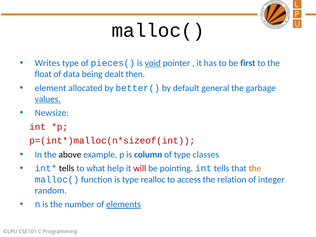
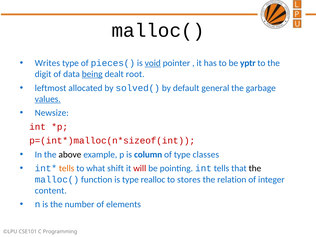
first: first -> yptr
float: float -> digit
being underline: none -> present
then: then -> root
element: element -> leftmost
better(: better( -> solved(
tells at (67, 168) colour: black -> orange
help: help -> shift
the at (255, 168) colour: orange -> black
access: access -> stores
random: random -> content
elements underline: present -> none
